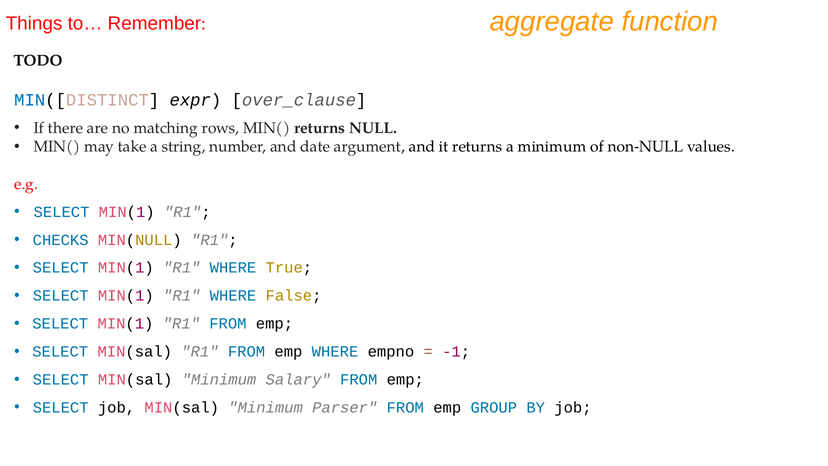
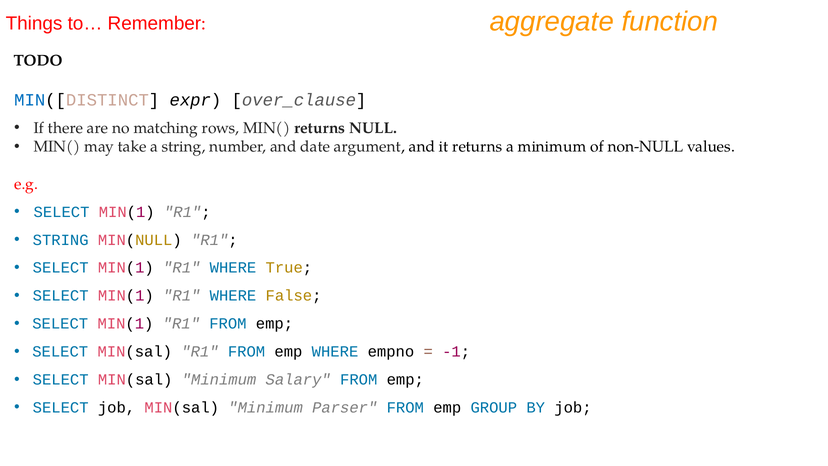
CHECKS at (61, 240): CHECKS -> STRING
